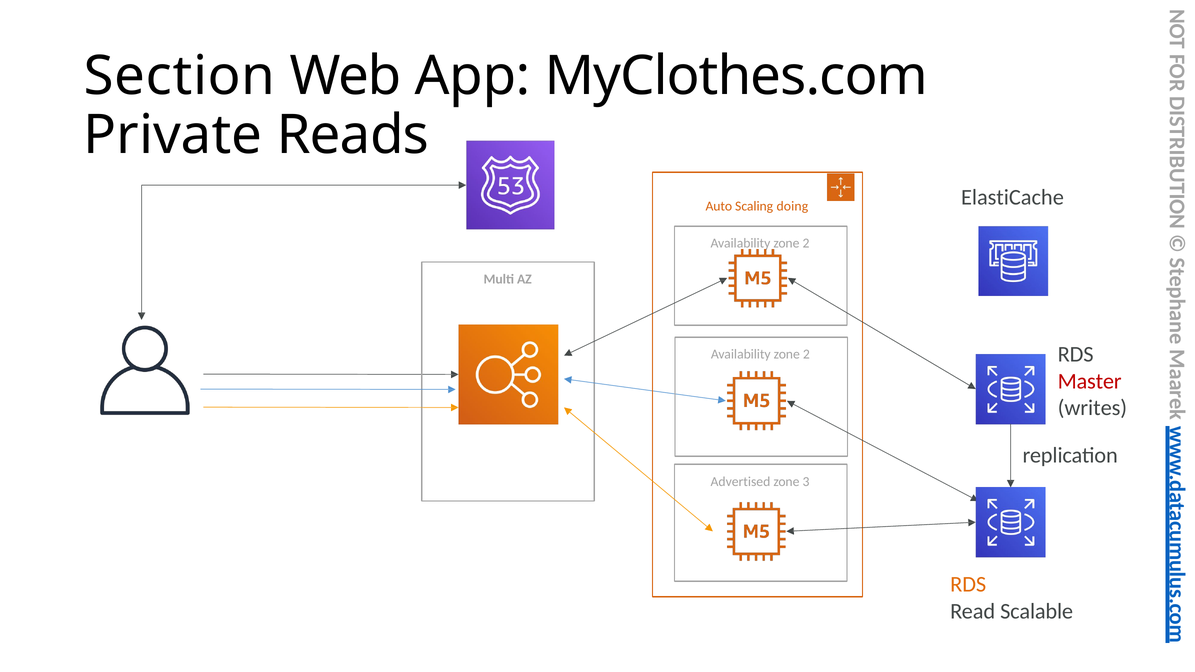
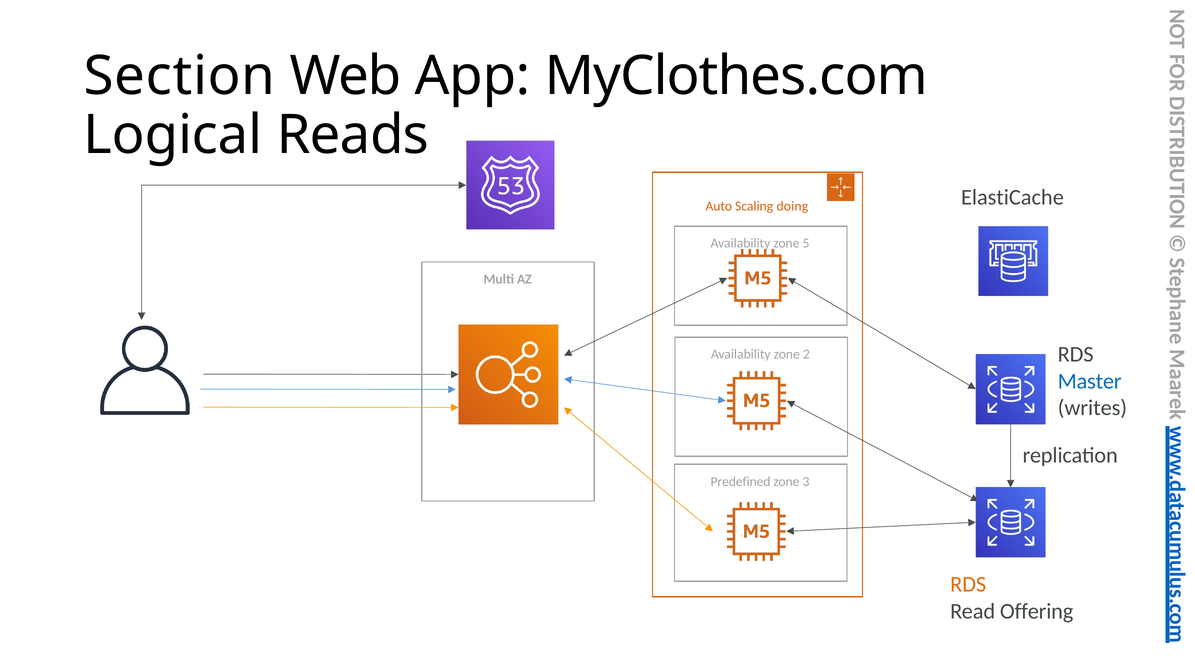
Private: Private -> Logical
2 at (806, 243): 2 -> 5
Master colour: red -> blue
Advertised: Advertised -> Predefined
Scalable: Scalable -> Offering
